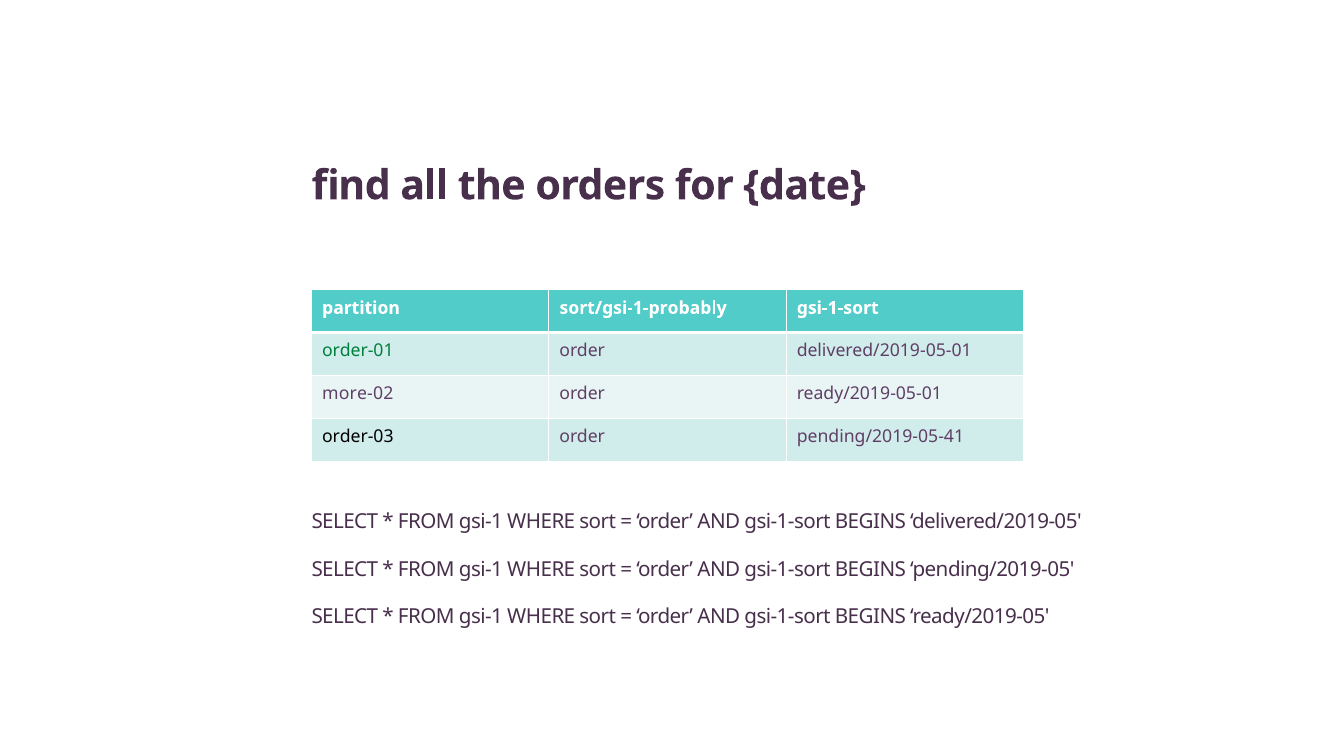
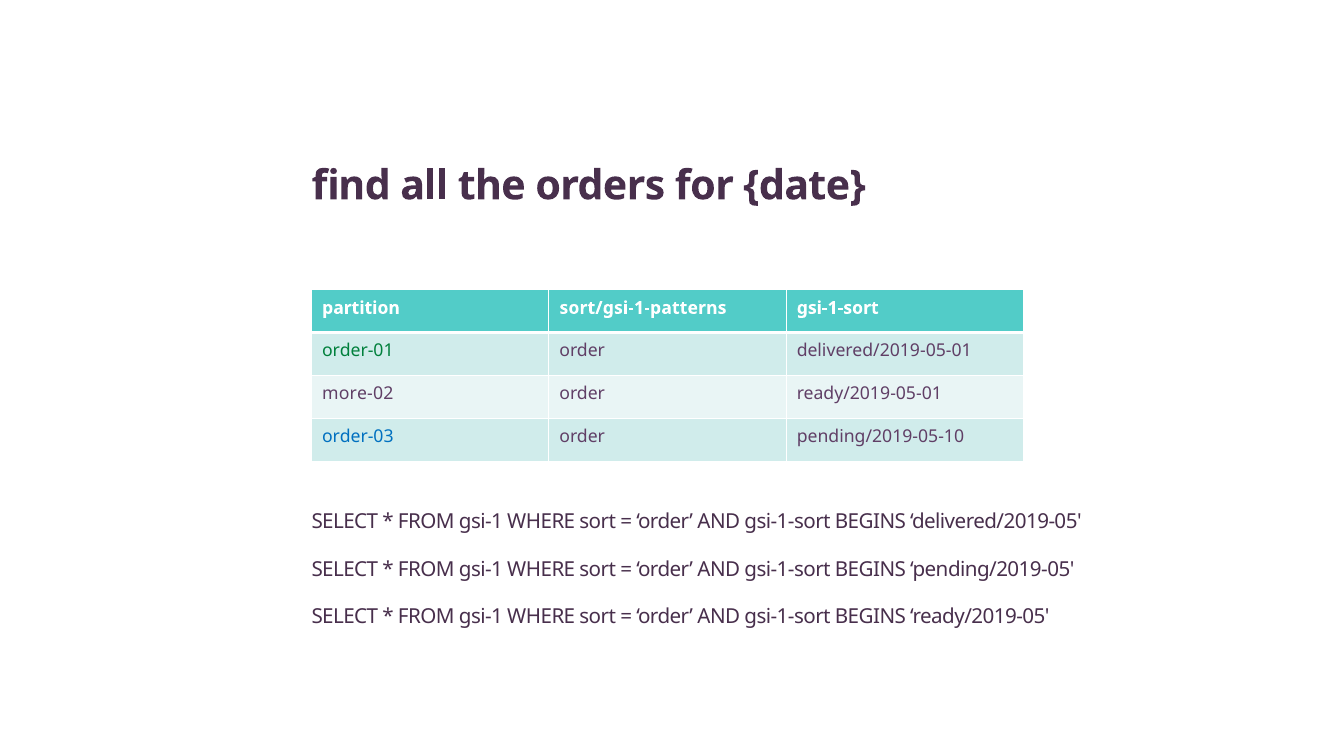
sort/gsi-1-probably: sort/gsi-1-probably -> sort/gsi-1-patterns
order-03 colour: black -> blue
pending/2019-05-41: pending/2019-05-41 -> pending/2019-05-10
